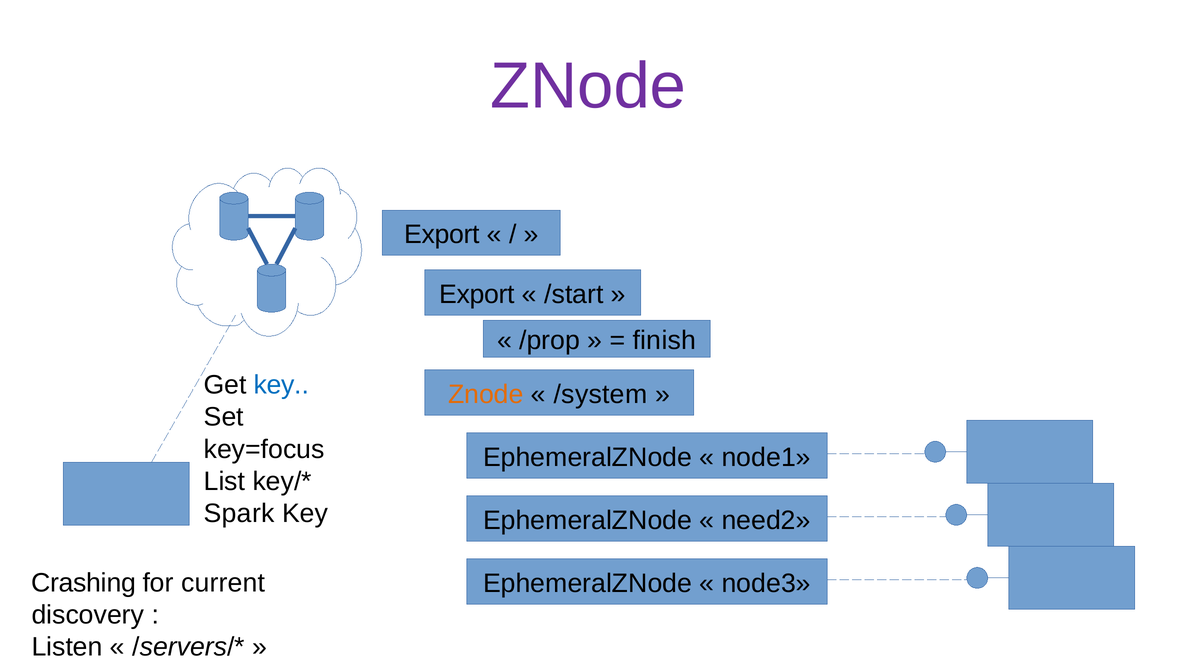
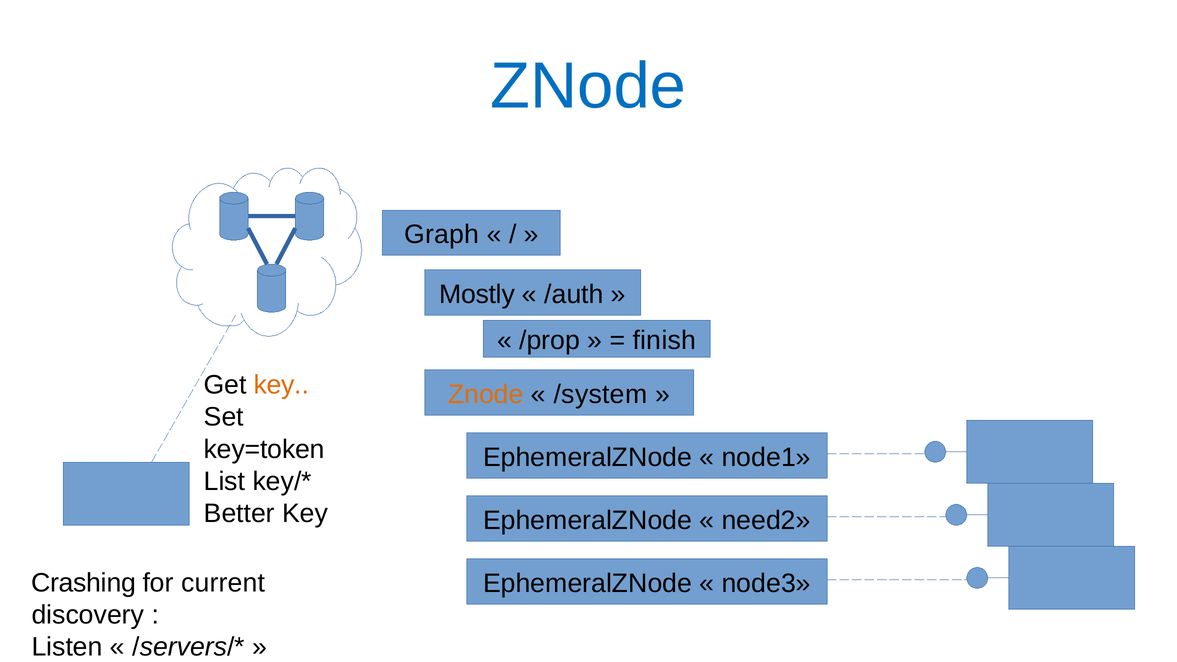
ZNode at (588, 86) colour: purple -> blue
Export at (442, 235): Export -> Graph
Export at (477, 294): Export -> Mostly
/start: /start -> /auth
key at (281, 385) colour: blue -> orange
key=focus: key=focus -> key=token
Spark: Spark -> Better
